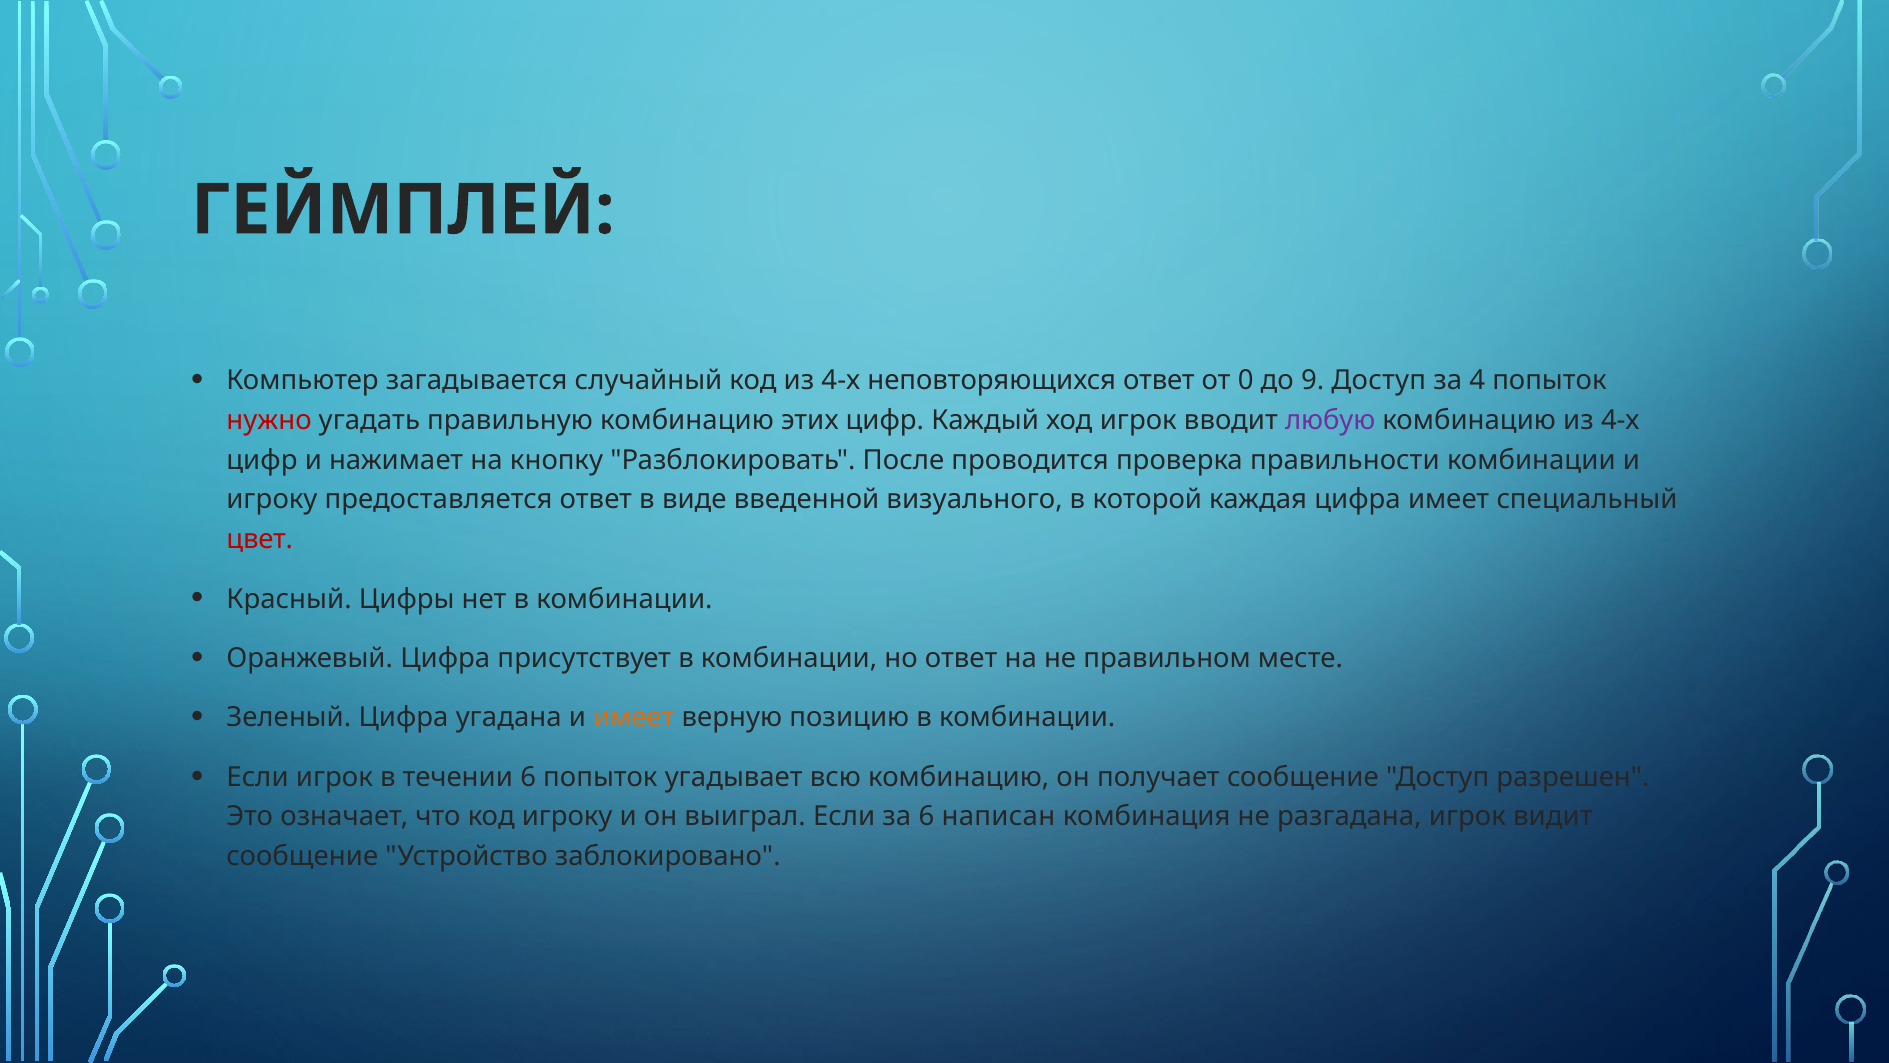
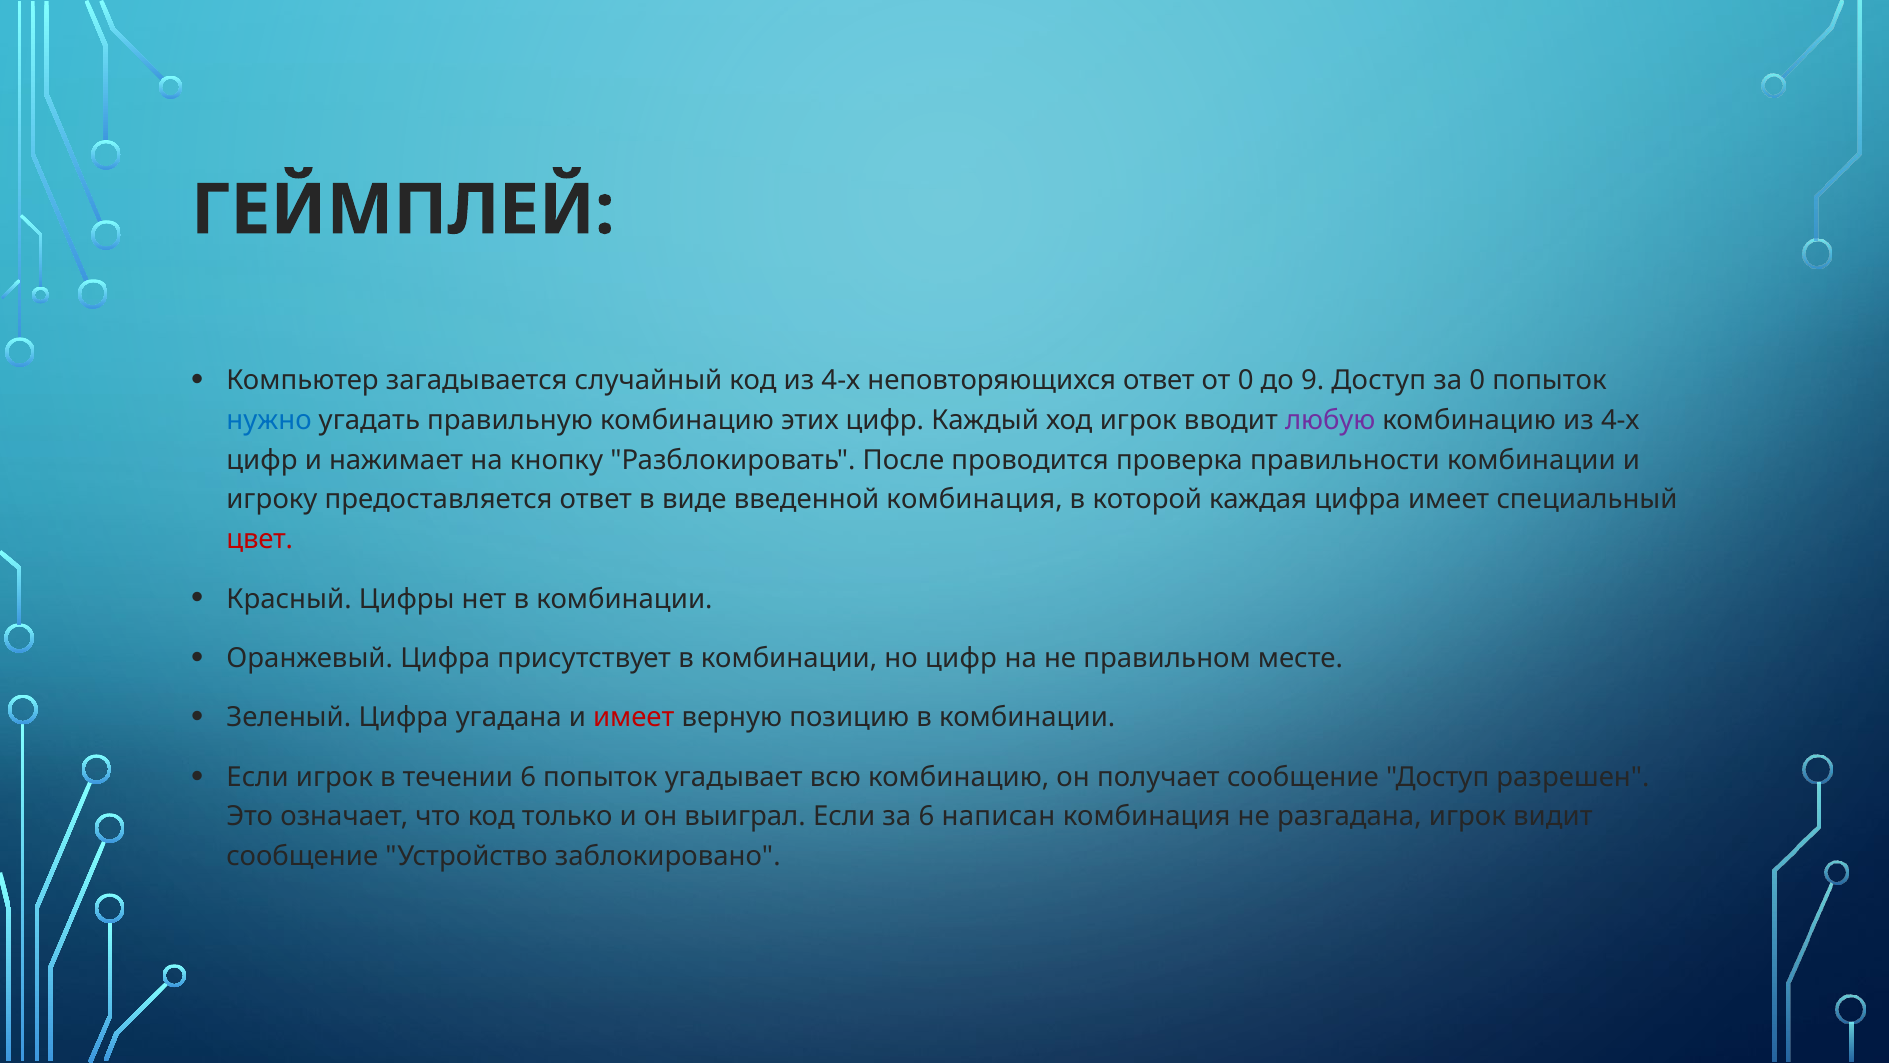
за 4: 4 -> 0
нужно colour: red -> blue
введенной визуального: визуального -> комбинация
но ответ: ответ -> цифр
имеет at (634, 717) colour: orange -> red
код игроку: игроку -> только
